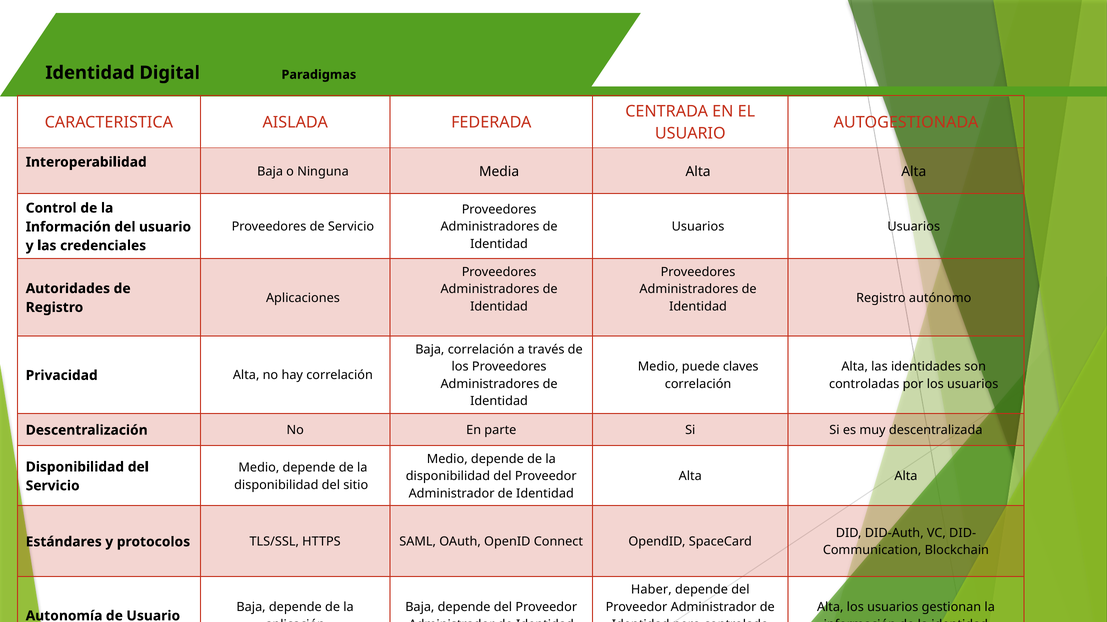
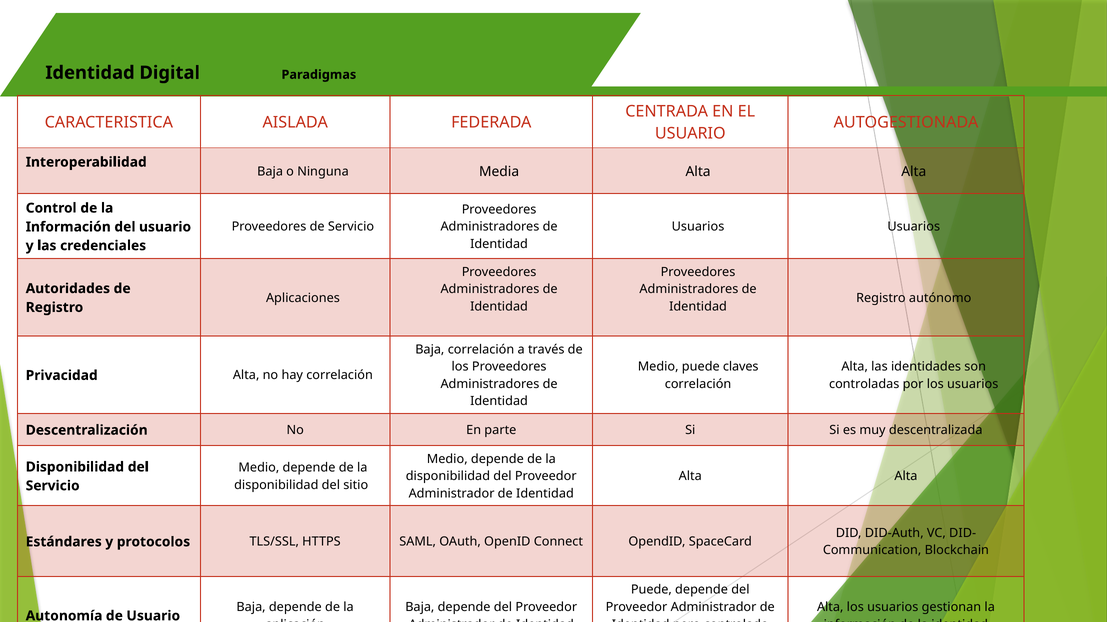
Haber at (651, 590): Haber -> Puede
